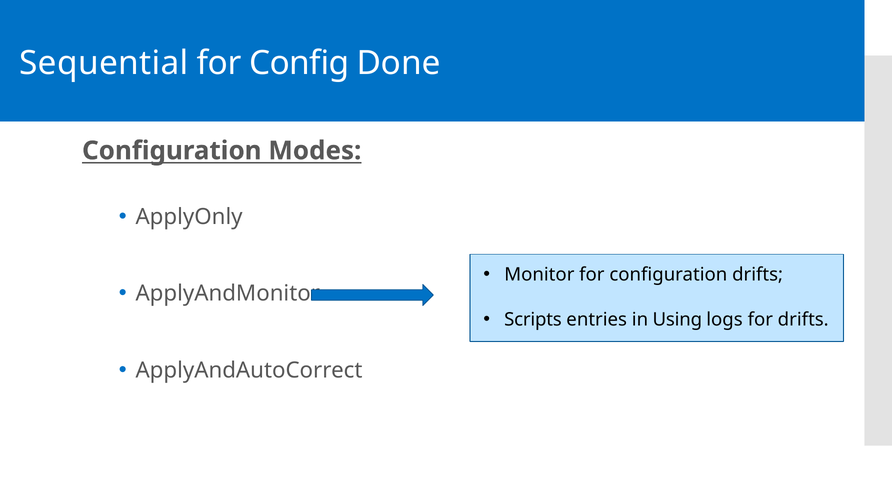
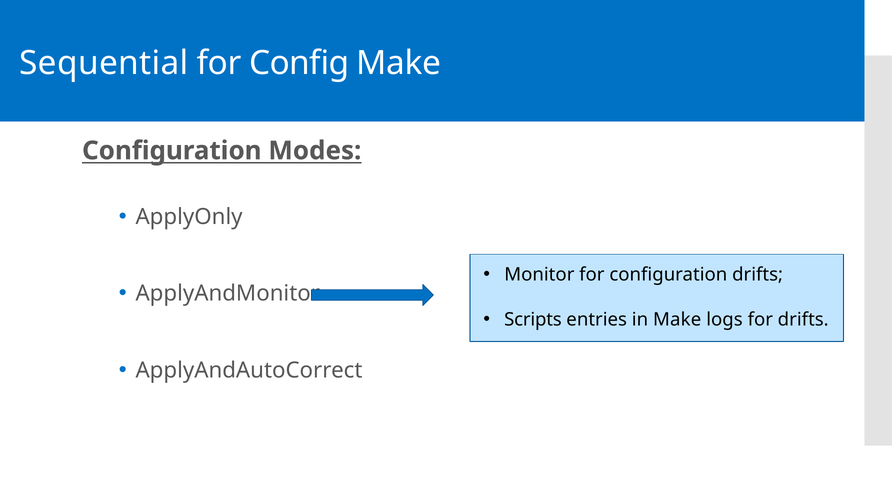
Config Done: Done -> Make
in Using: Using -> Make
